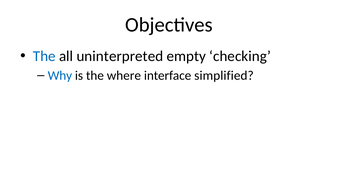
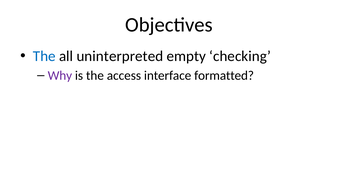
Why colour: blue -> purple
where: where -> access
simplified: simplified -> formatted
